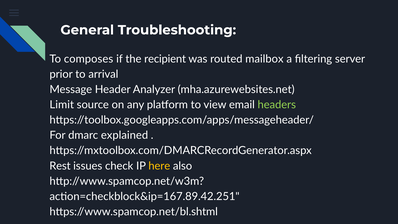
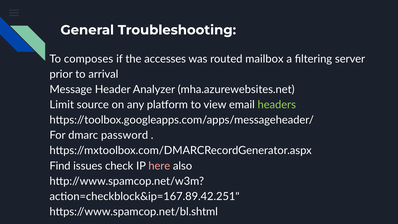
recipient: recipient -> accesses
explained: explained -> password
Rest: Rest -> Find
here colour: yellow -> pink
